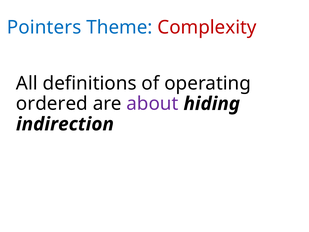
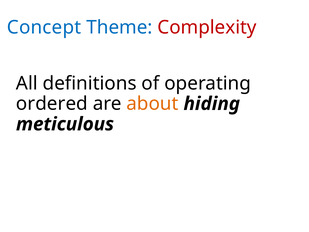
Pointers: Pointers -> Concept
about colour: purple -> orange
indirection: indirection -> meticulous
